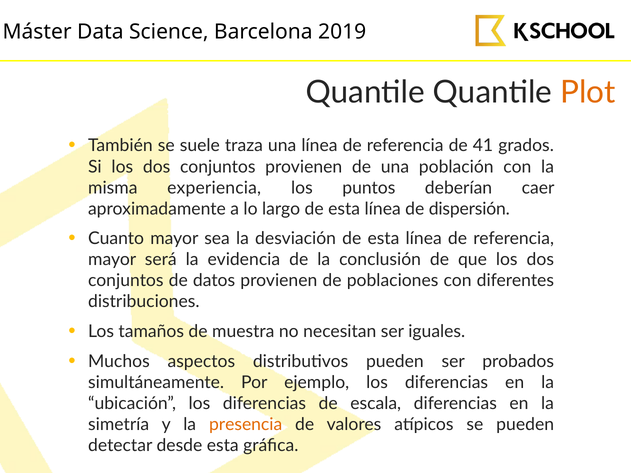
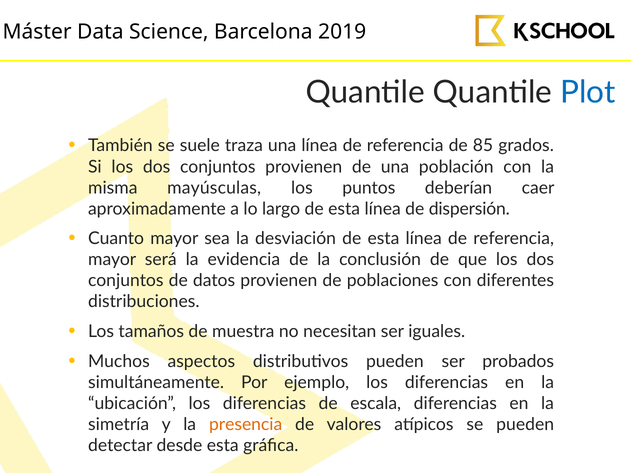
Plot colour: orange -> blue
41: 41 -> 85
experiencia: experiencia -> mayúsculas
